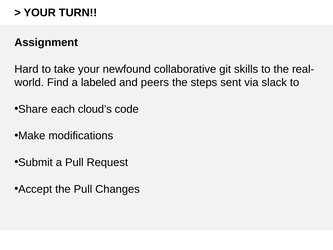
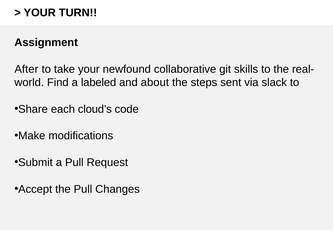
Hard: Hard -> After
peers: peers -> about
